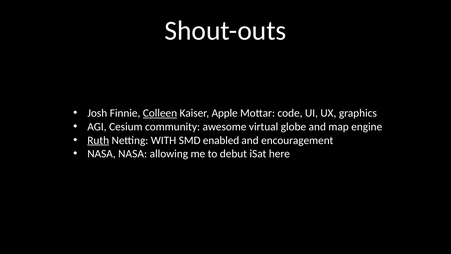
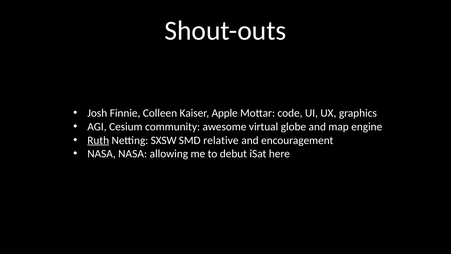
Colleen underline: present -> none
WITH: WITH -> SXSW
enabled: enabled -> relative
